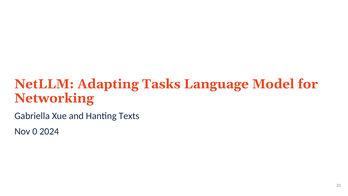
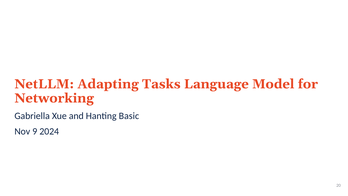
Texts: Texts -> Basic
0: 0 -> 9
